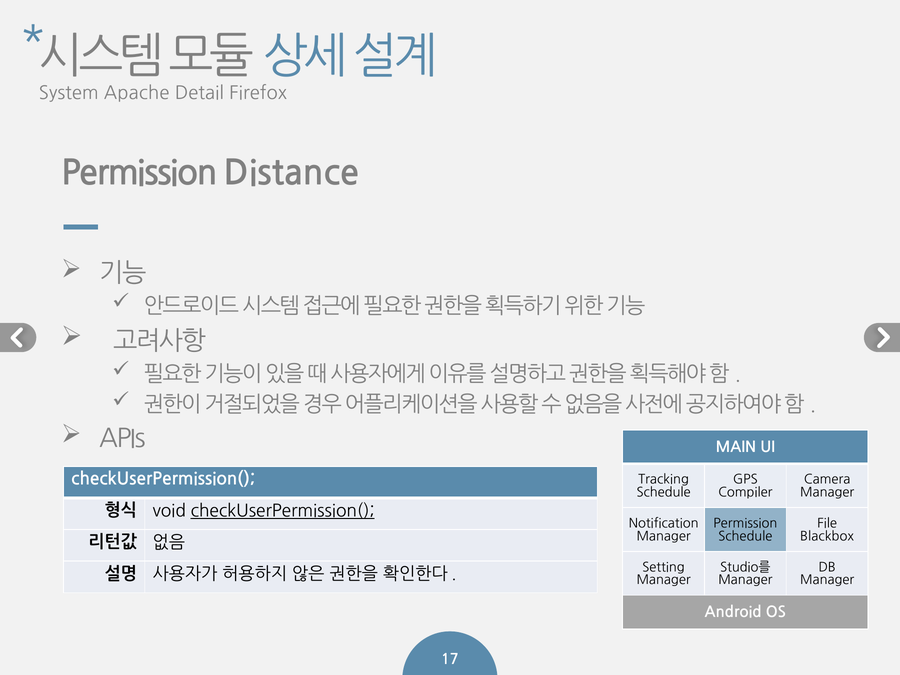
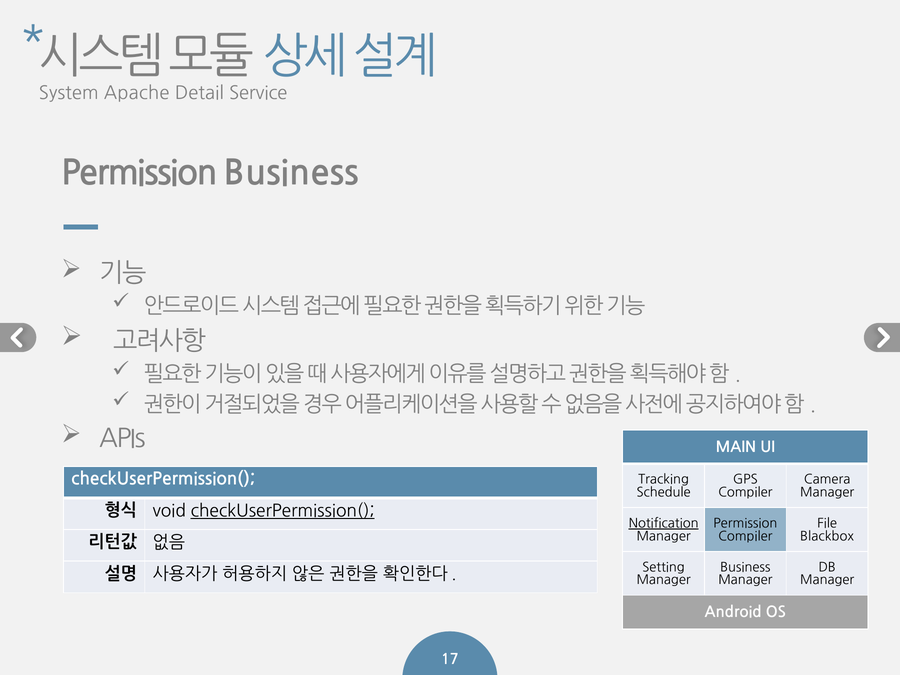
Firefox: Firefox -> Service
Permission Distance: Distance -> Business
Notification underline: none -> present
Schedule at (745, 536): Schedule -> Compiler
Studio를 at (745, 567): Studio를 -> Business
